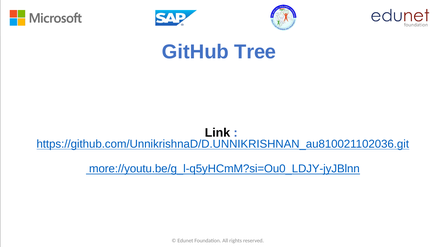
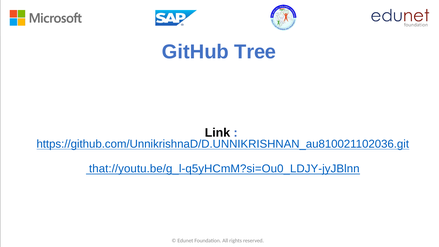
more://youtu.be/g_l-q5yHCmM?si=Ou0_LDJY-jyJBlnn: more://youtu.be/g_l-q5yHCmM?si=Ou0_LDJY-jyJBlnn -> that://youtu.be/g_l-q5yHCmM?si=Ou0_LDJY-jyJBlnn
